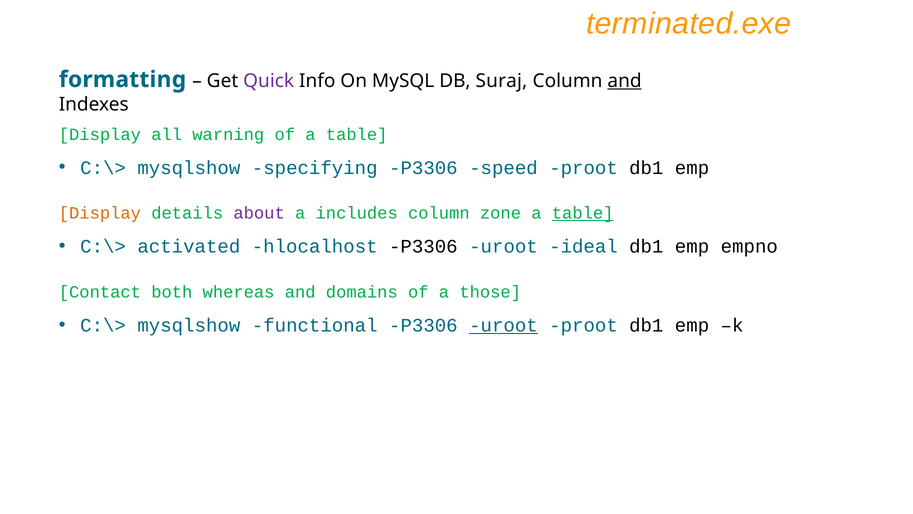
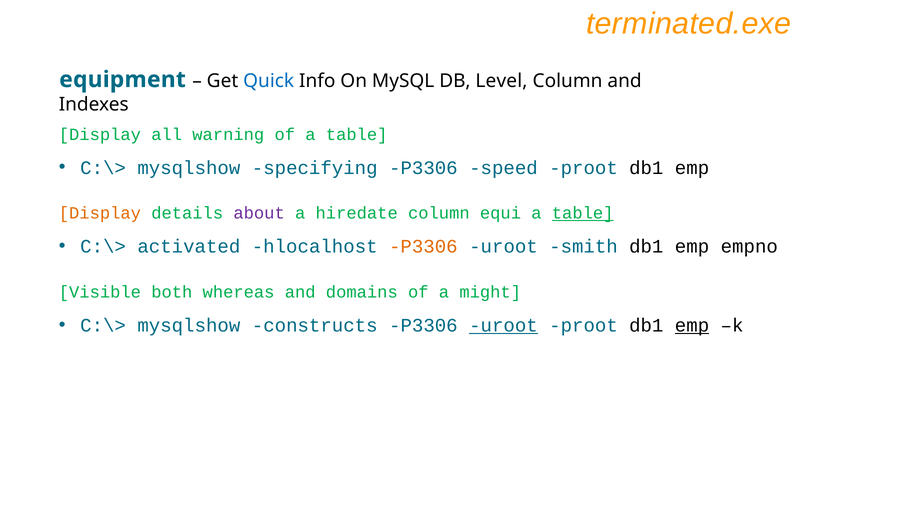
formatting: formatting -> equipment
Quick colour: purple -> blue
Suraj: Suraj -> Level
and at (625, 81) underline: present -> none
includes: includes -> hiredate
zone: zone -> equi
P3306 at (423, 246) colour: black -> orange
ideal: ideal -> smith
Contact: Contact -> Visible
those: those -> might
functional: functional -> constructs
emp at (692, 325) underline: none -> present
